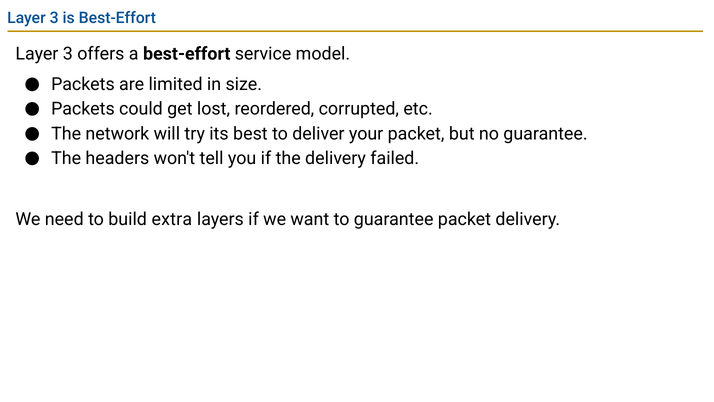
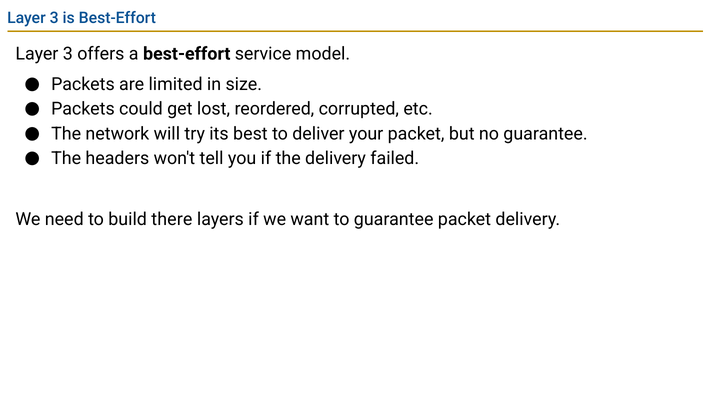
extra: extra -> there
